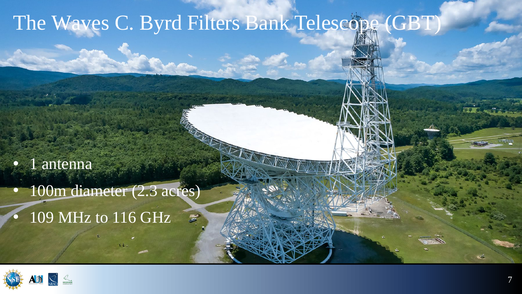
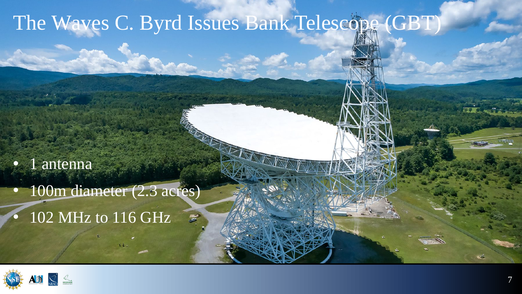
Filters: Filters -> Issues
109: 109 -> 102
